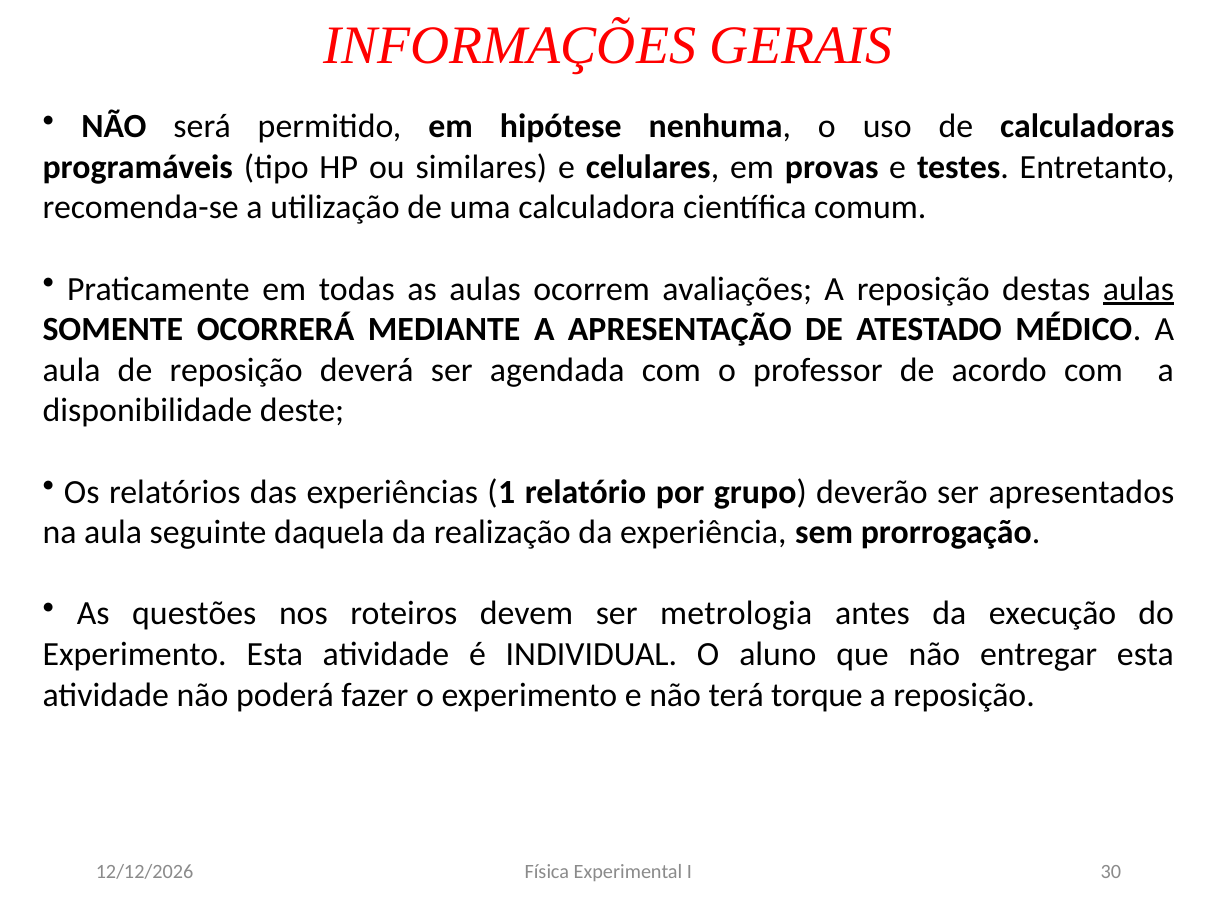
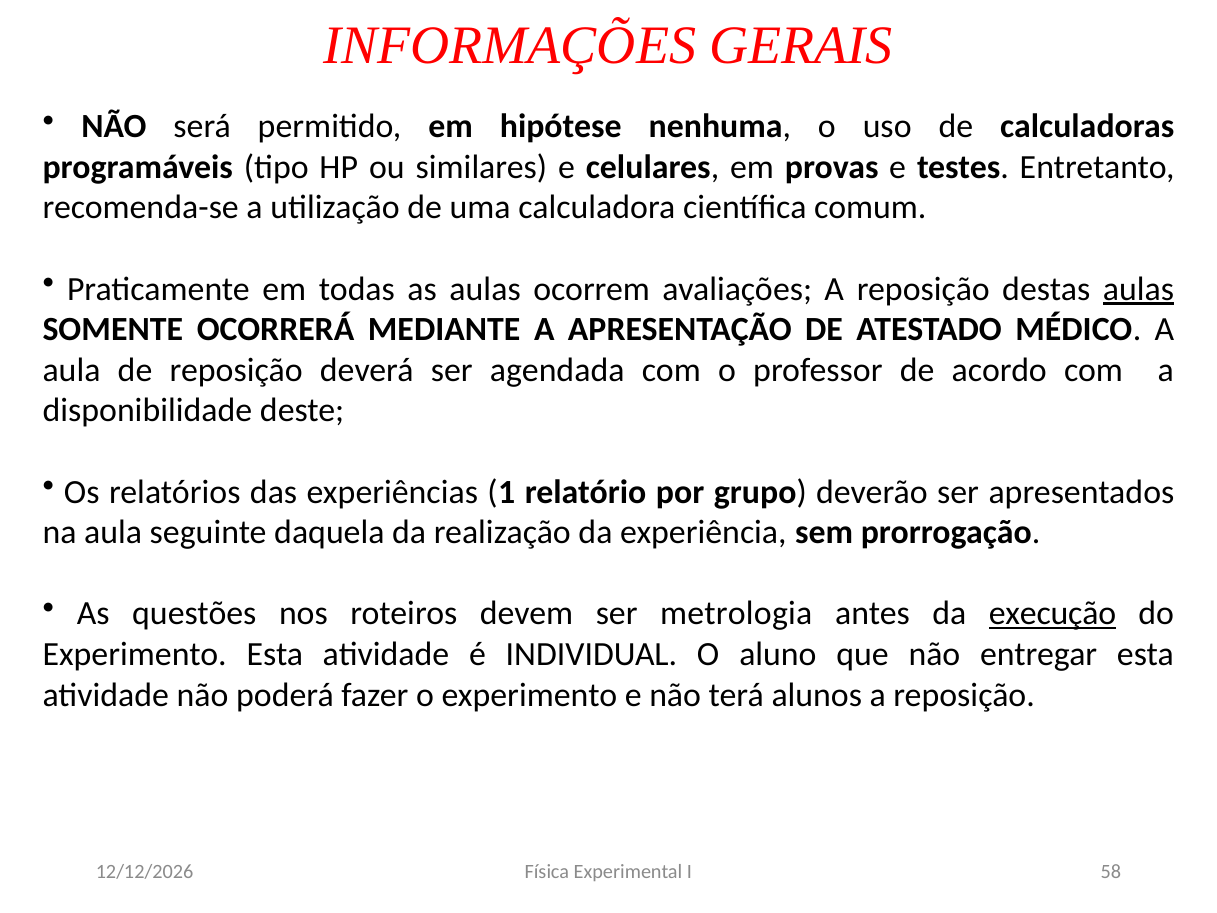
execução underline: none -> present
torque: torque -> alunos
30: 30 -> 58
